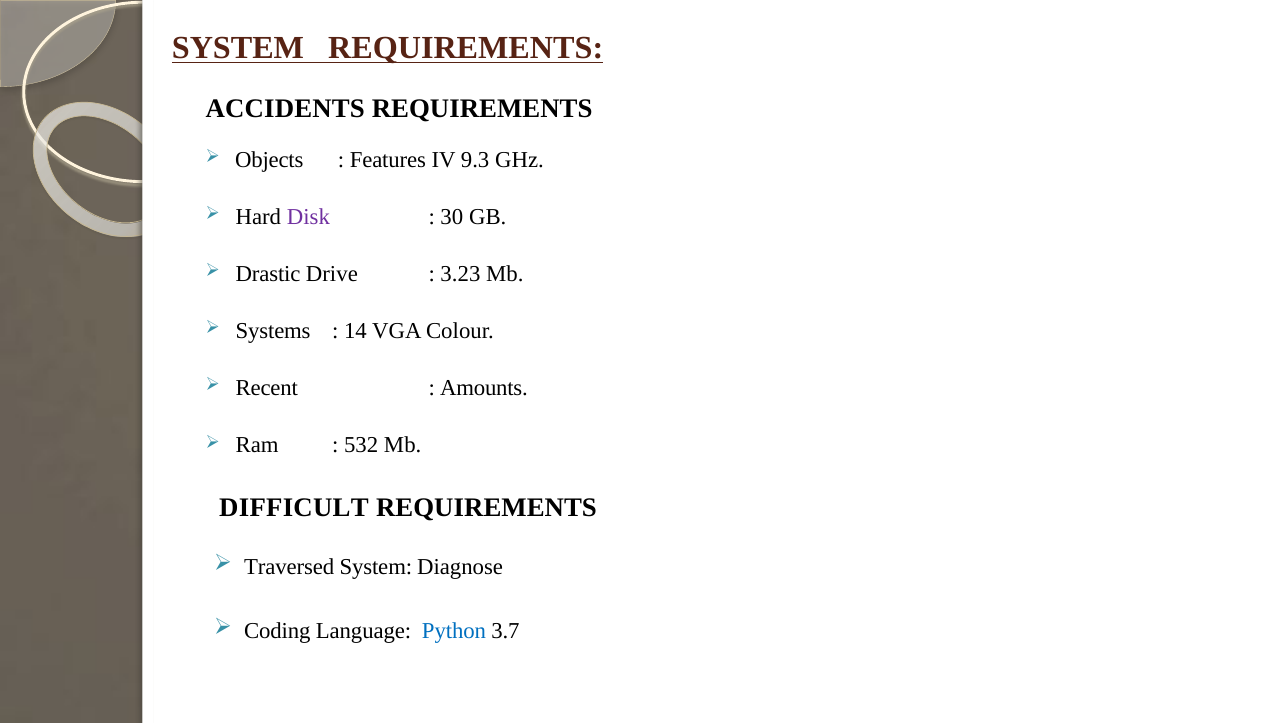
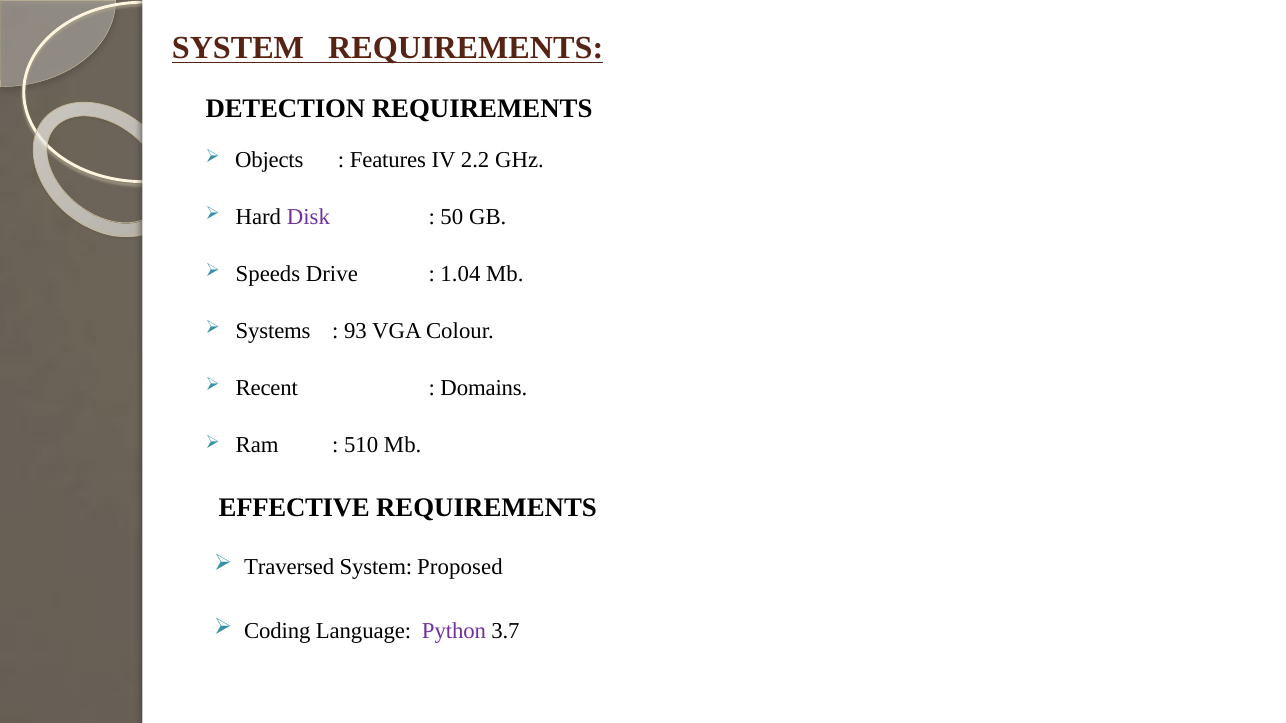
ACCIDENTS: ACCIDENTS -> DETECTION
9.3: 9.3 -> 2.2
30: 30 -> 50
Drastic: Drastic -> Speeds
3.23: 3.23 -> 1.04
14: 14 -> 93
Amounts: Amounts -> Domains
532: 532 -> 510
DIFFICULT: DIFFICULT -> EFFECTIVE
Diagnose: Diagnose -> Proposed
Python colour: blue -> purple
